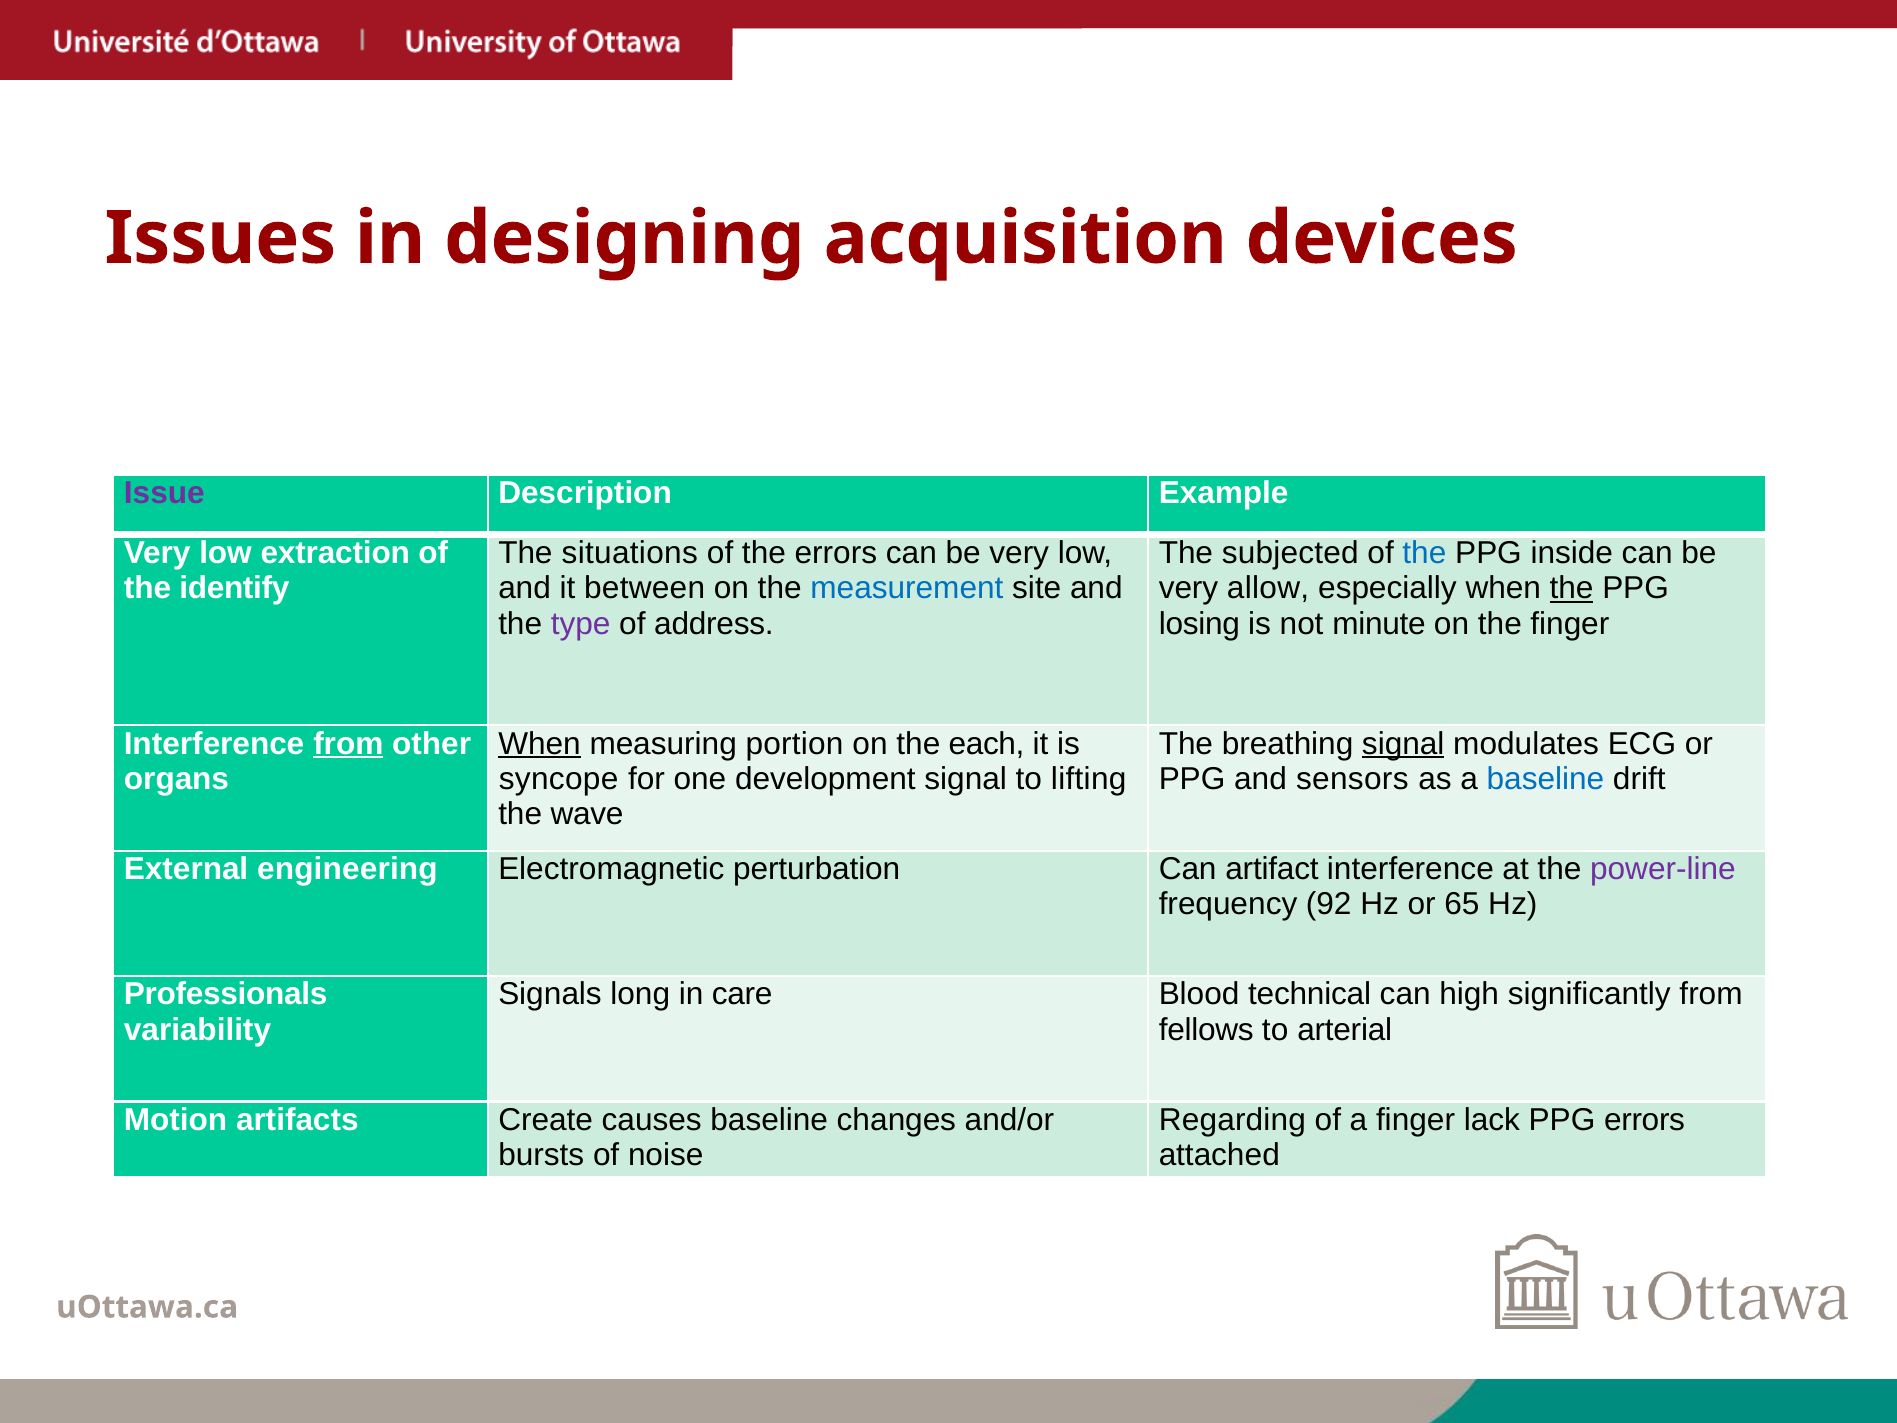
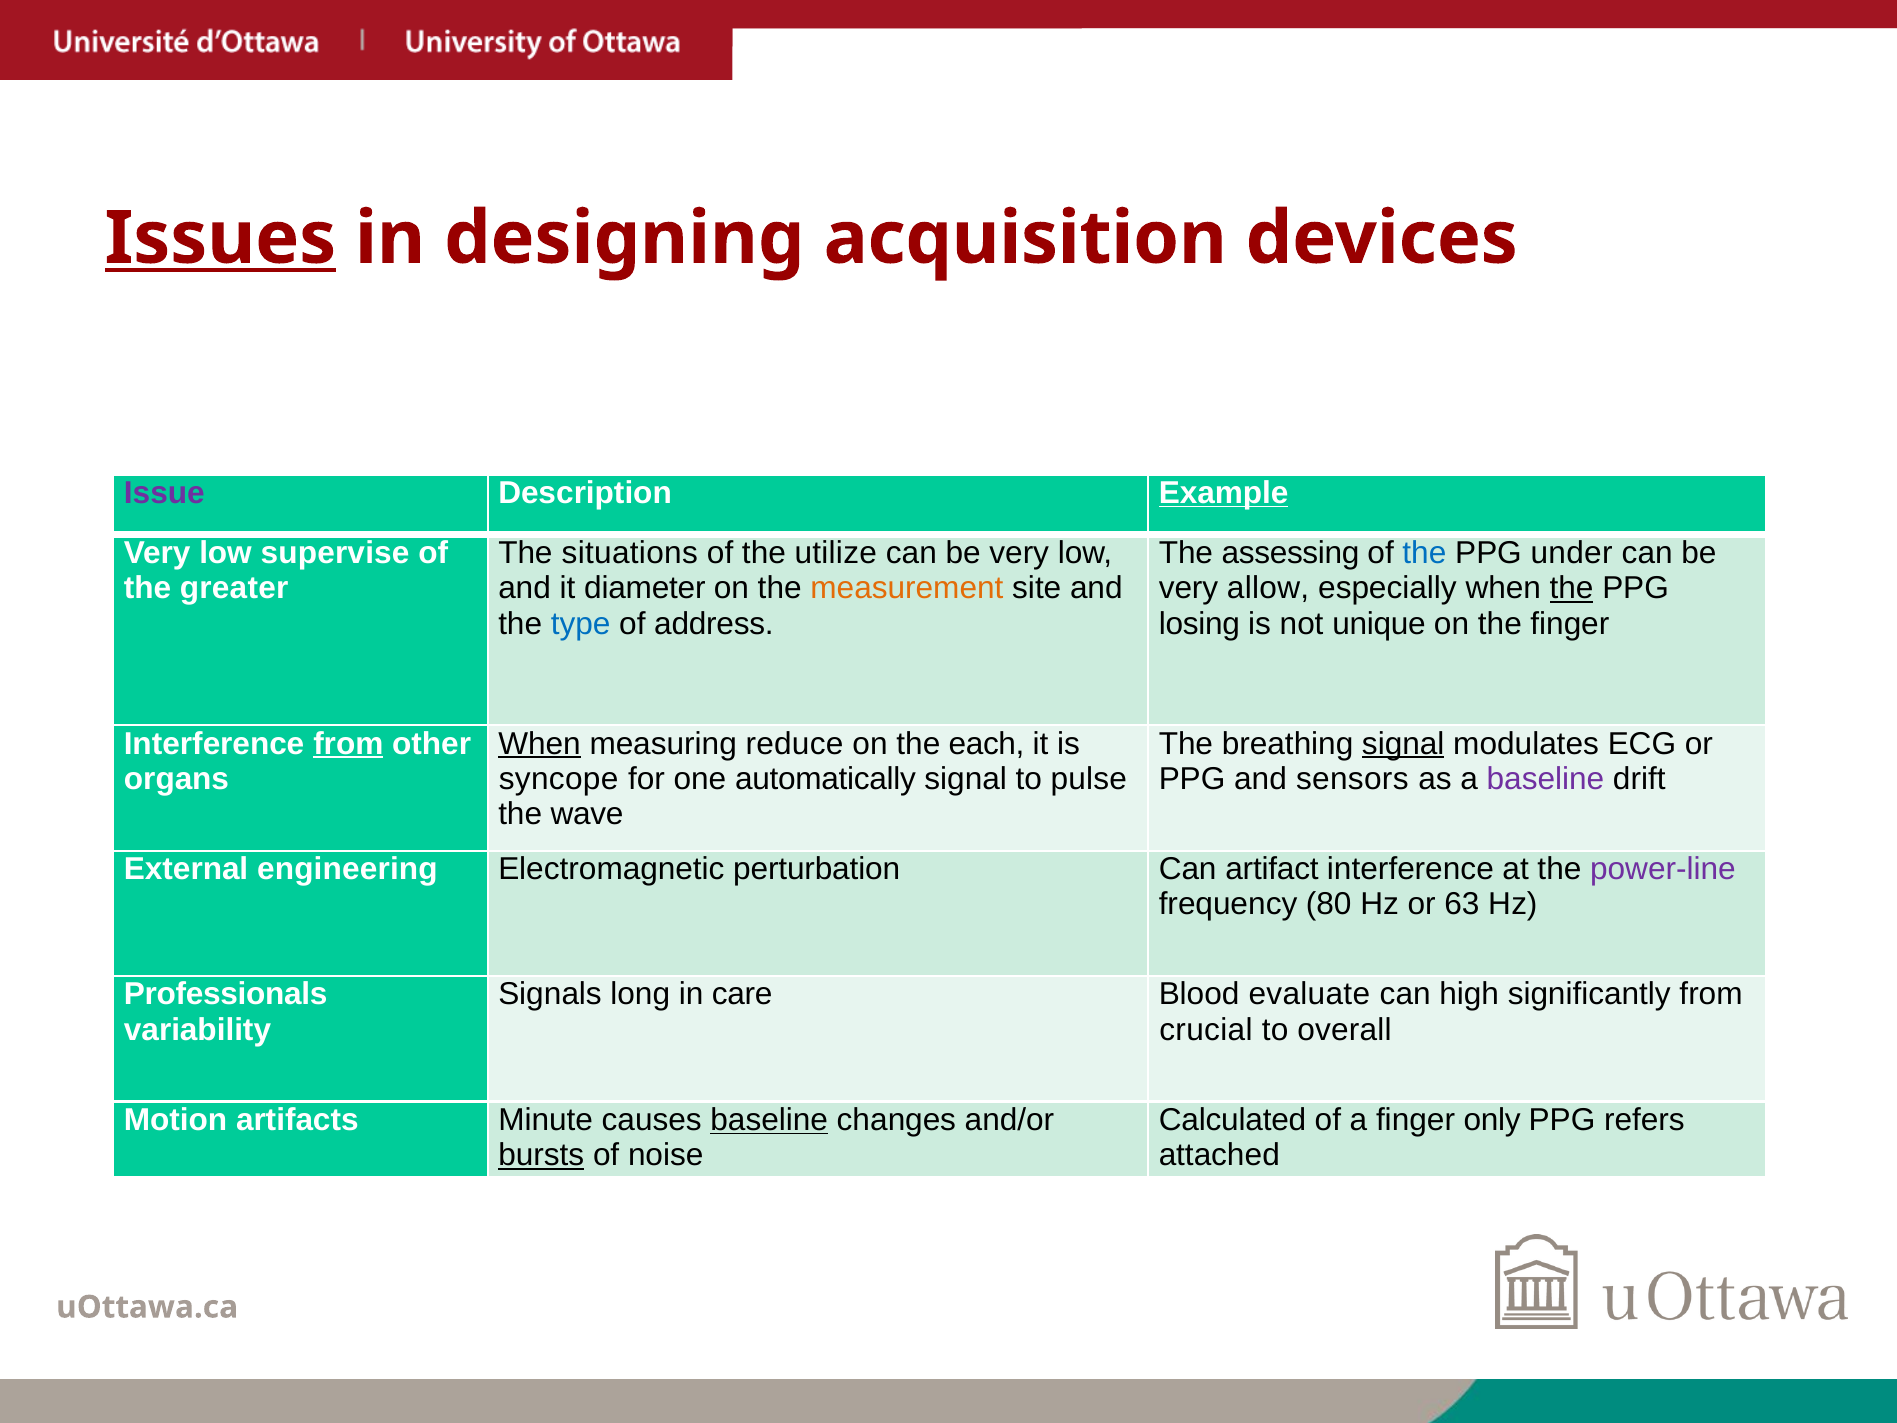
Issues underline: none -> present
Example underline: none -> present
extraction: extraction -> supervise
the errors: errors -> utilize
subjected: subjected -> assessing
inside: inside -> under
identify: identify -> greater
between: between -> diameter
measurement colour: blue -> orange
type colour: purple -> blue
minute: minute -> unique
portion: portion -> reduce
development: development -> automatically
lifting: lifting -> pulse
baseline at (1545, 779) colour: blue -> purple
92: 92 -> 80
65: 65 -> 63
technical: technical -> evaluate
fellows: fellows -> crucial
arterial: arterial -> overall
Create: Create -> Minute
baseline at (769, 1120) underline: none -> present
Regarding: Regarding -> Calculated
lack: lack -> only
PPG errors: errors -> refers
bursts underline: none -> present
